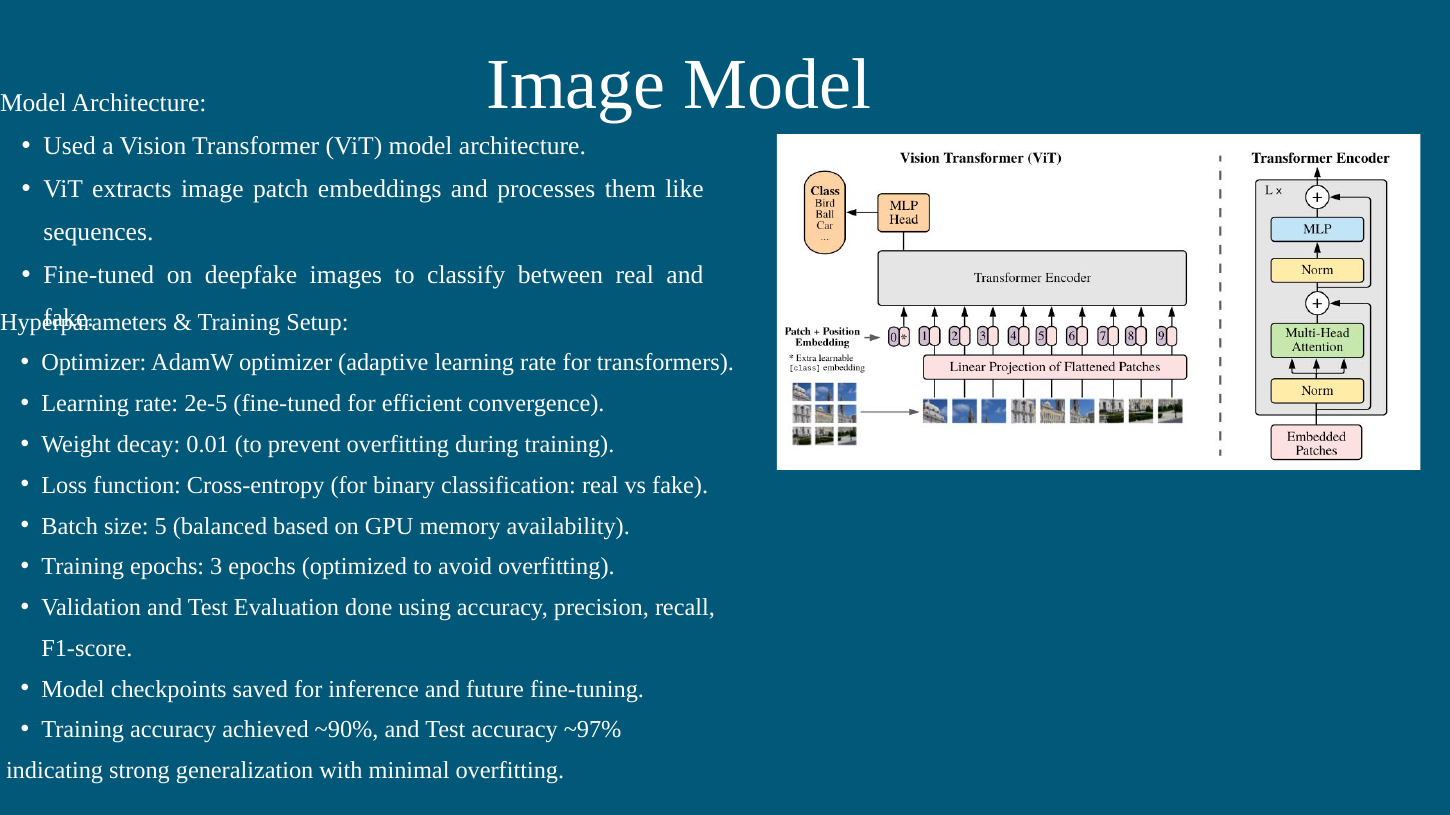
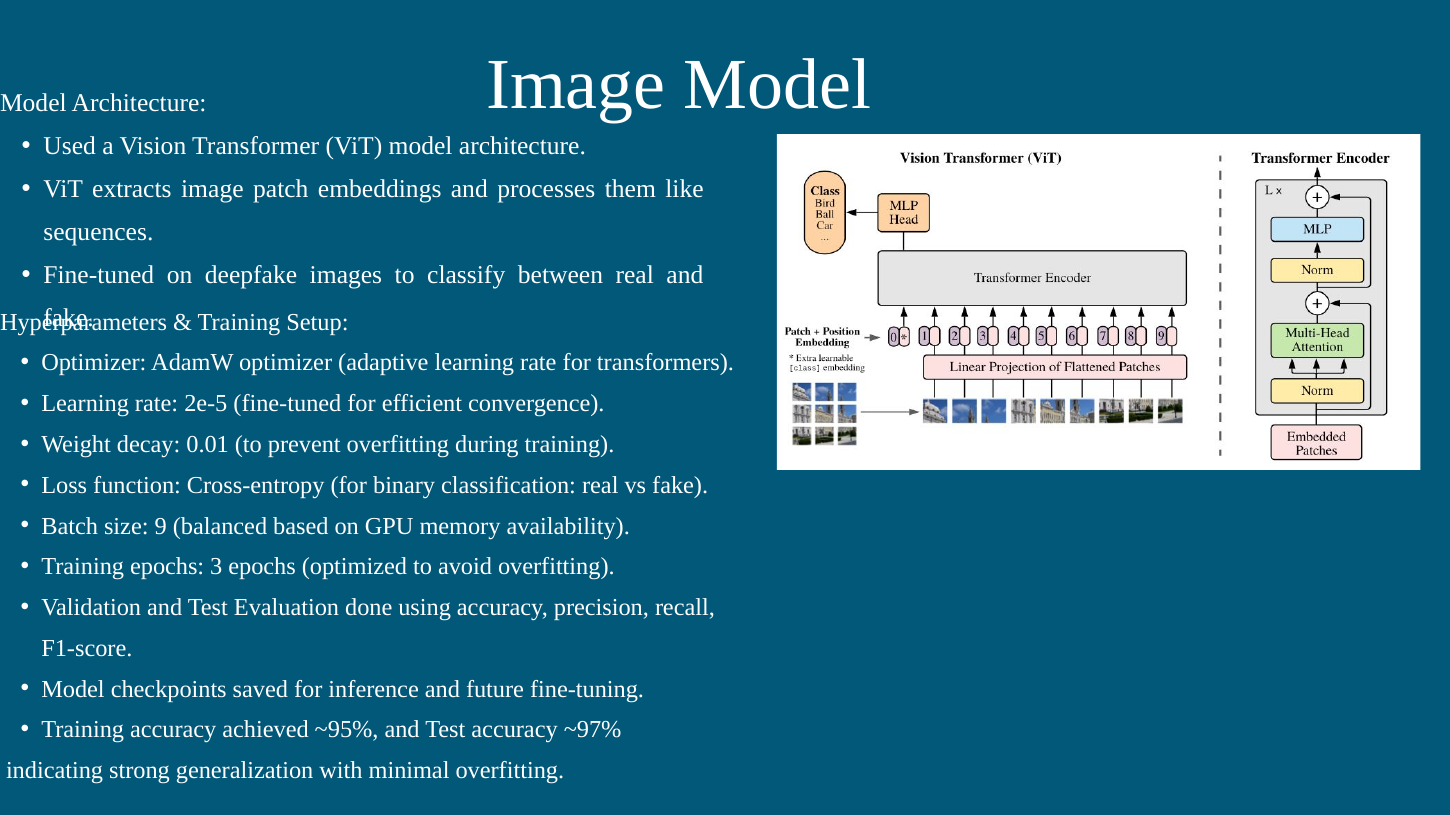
5: 5 -> 9
~90%: ~90% -> ~95%
